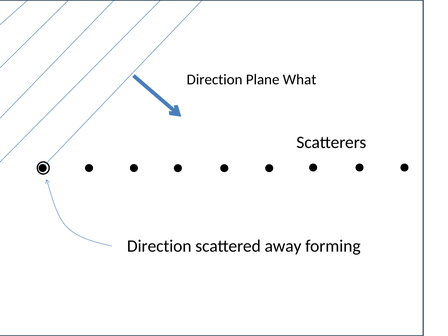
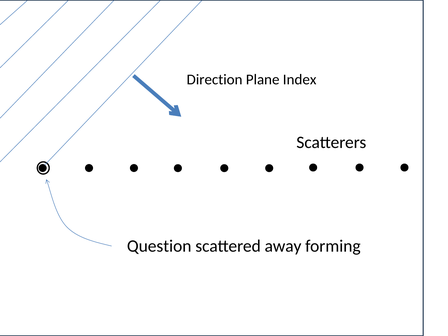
What: What -> Index
Direction at (159, 246): Direction -> Question
